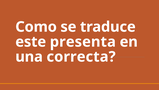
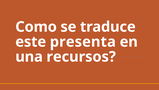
correcta: correcta -> recursos
